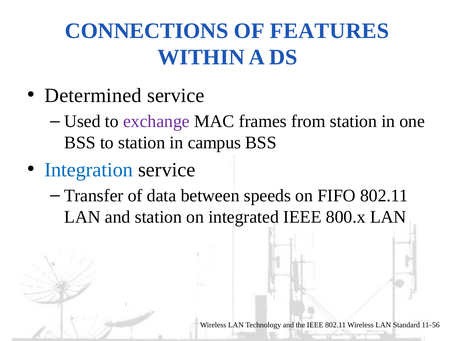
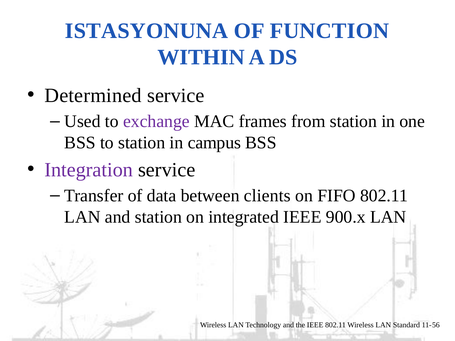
CONNECTIONS: CONNECTIONS -> ISTASYONUNA
FEATURES: FEATURES -> FUNCTION
Integration colour: blue -> purple
speeds: speeds -> clients
800.x: 800.x -> 900.x
